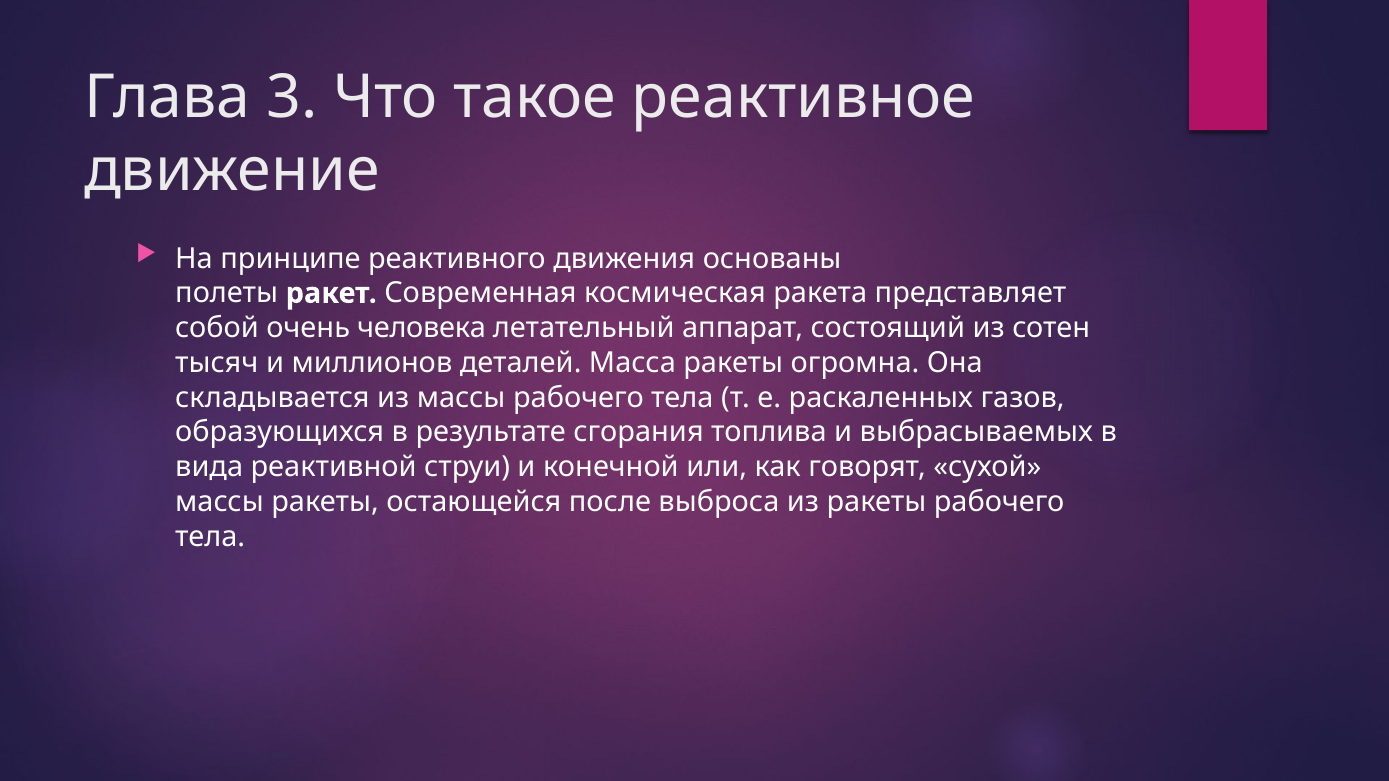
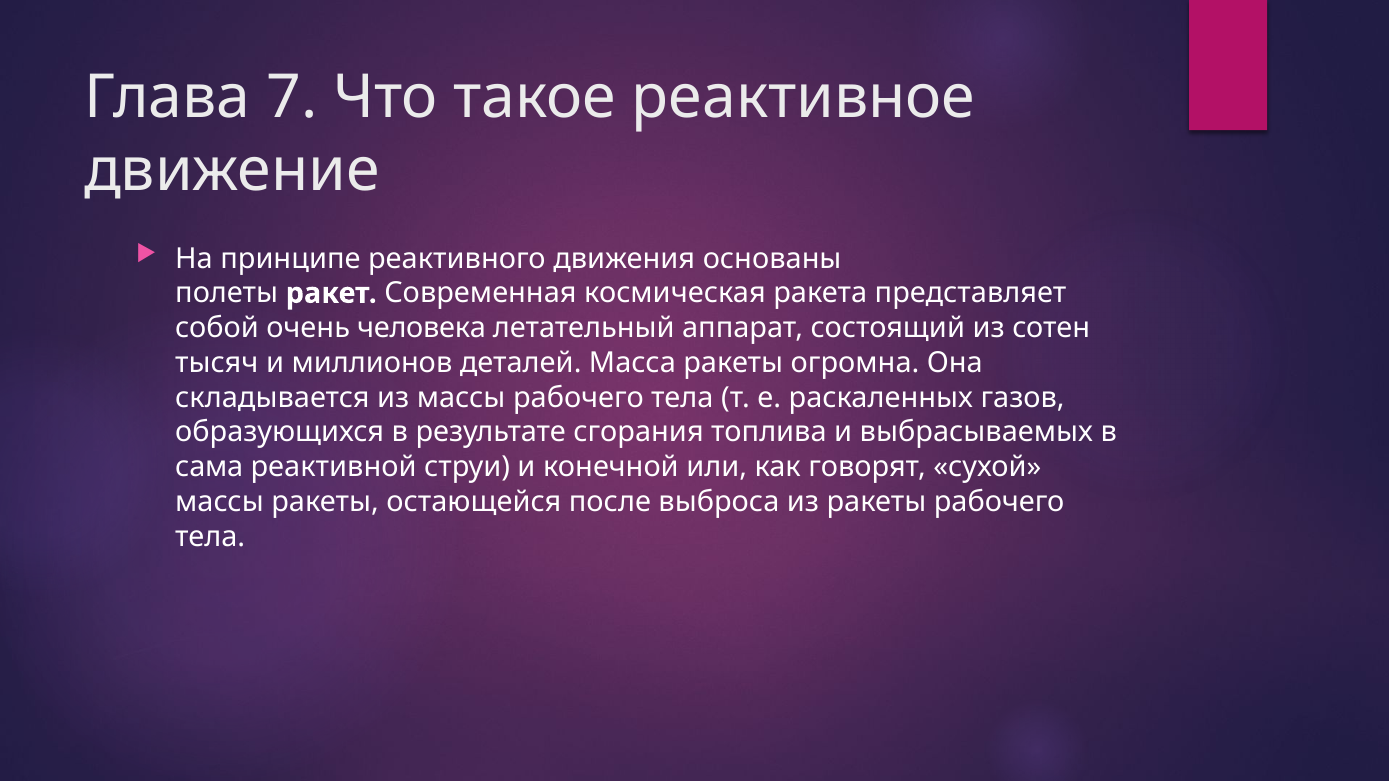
3: 3 -> 7
вида: вида -> сама
